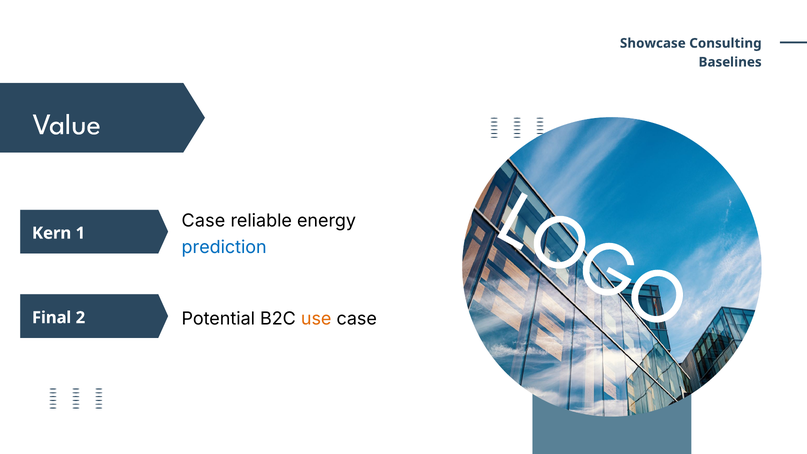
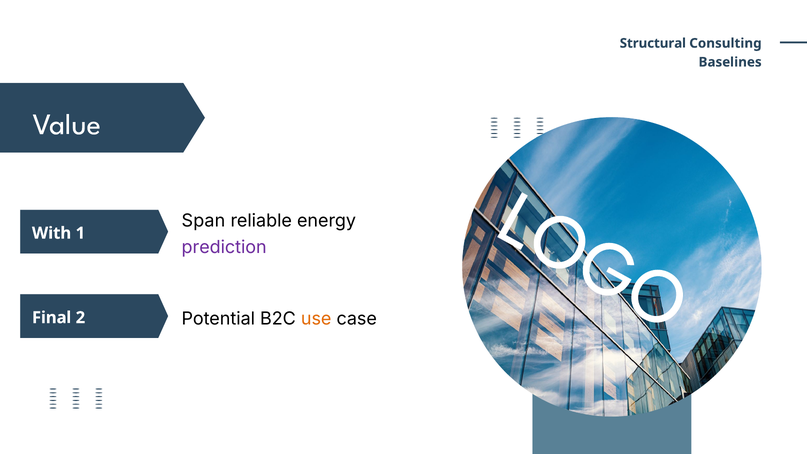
Showcase: Showcase -> Structural
Case at (203, 221): Case -> Span
Kern: Kern -> With
prediction colour: blue -> purple
